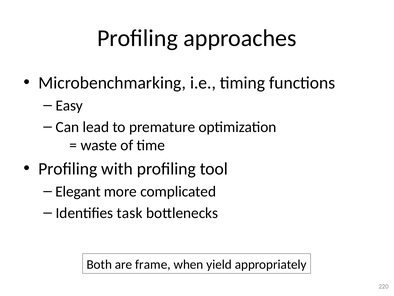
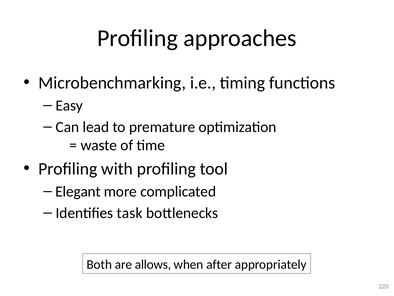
frame: frame -> allows
yield: yield -> after
